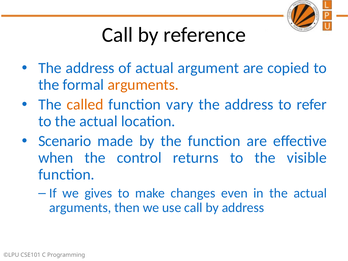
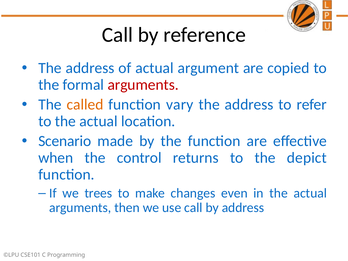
arguments at (143, 85) colour: orange -> red
visible: visible -> depict
gives: gives -> trees
